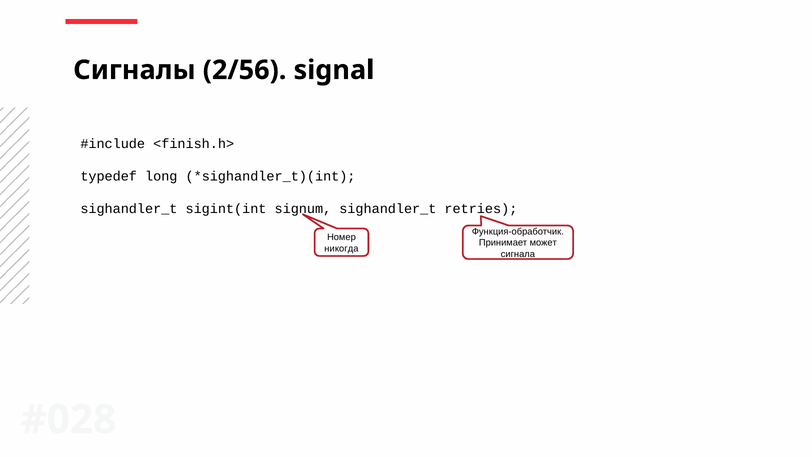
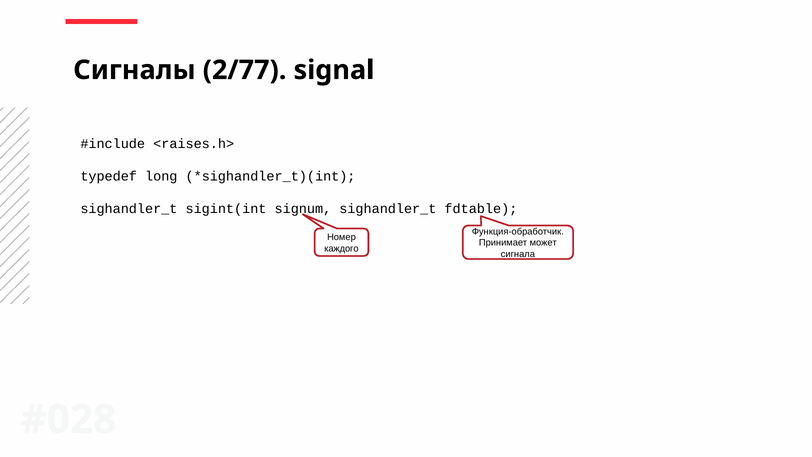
2/56: 2/56 -> 2/77
<finish.h>: <finish.h> -> <raises.h>
retries: retries -> fdtable
никогда: никогда -> каждого
